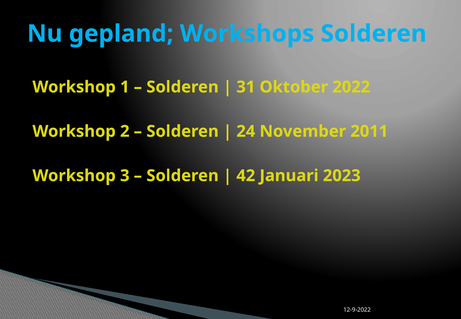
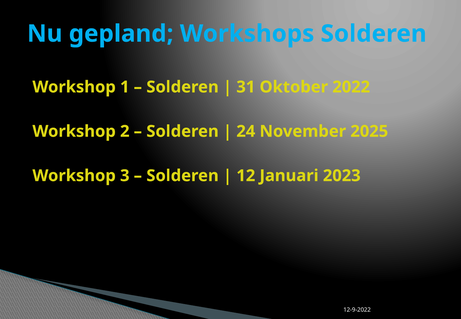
2011: 2011 -> 2025
42: 42 -> 12
